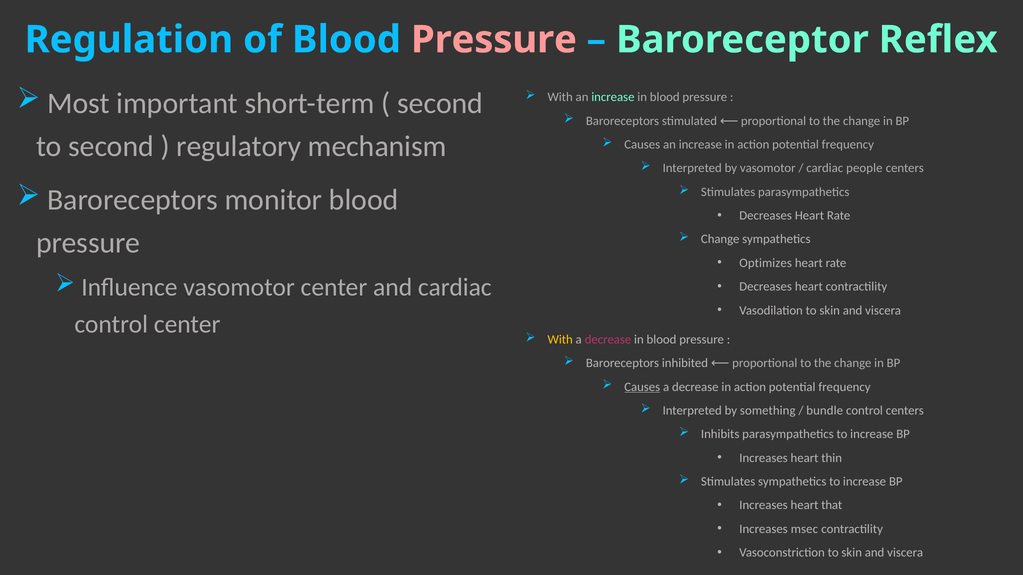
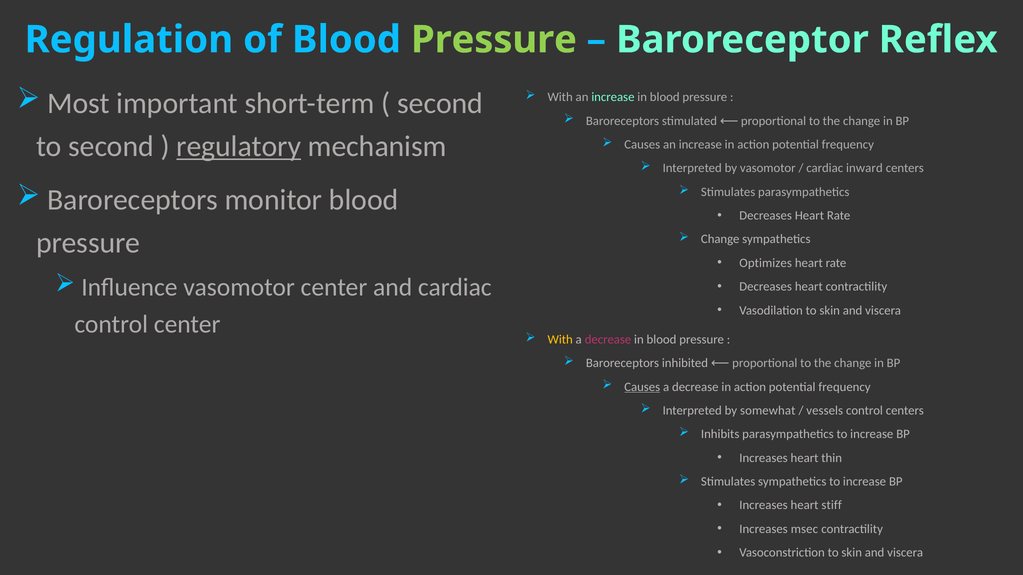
Pressure at (494, 40) colour: pink -> light green
regulatory underline: none -> present
people: people -> inward
something: something -> somewhat
bundle: bundle -> vessels
that: that -> stiff
